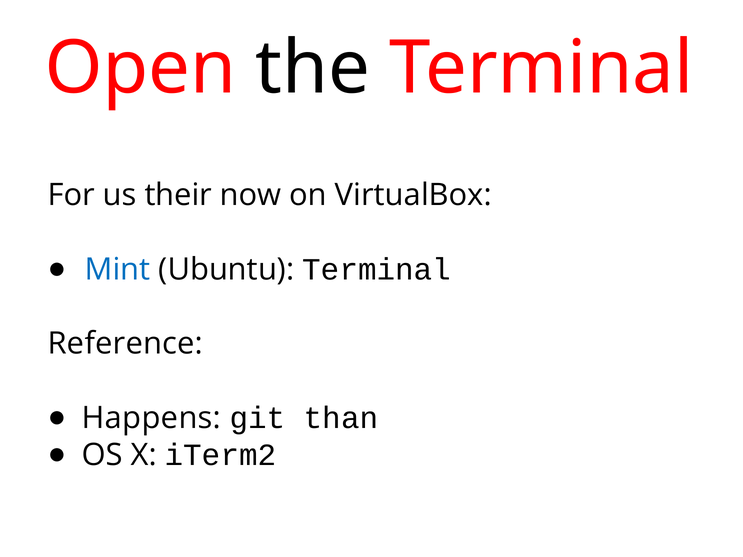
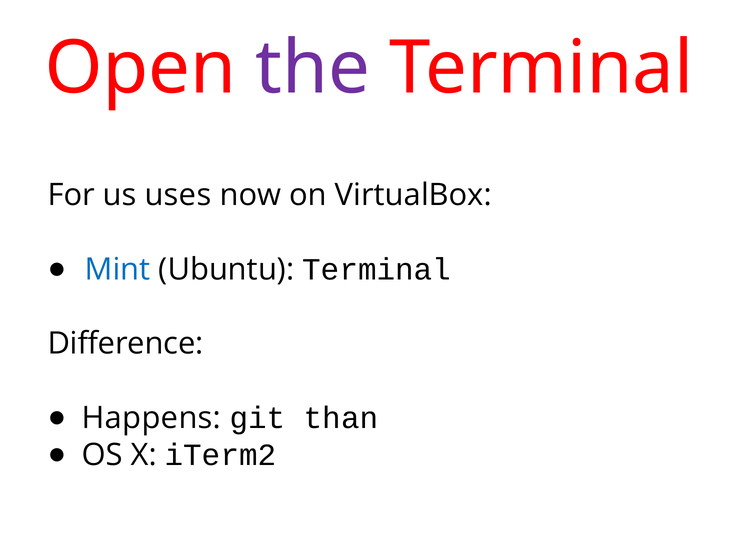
the colour: black -> purple
their: their -> uses
Reference: Reference -> Difference
